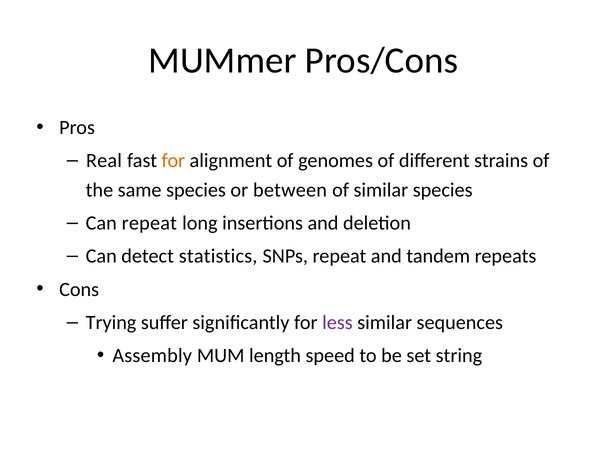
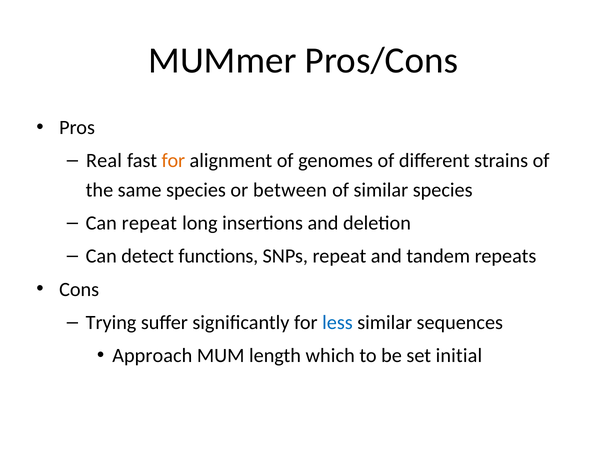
statistics: statistics -> functions
less colour: purple -> blue
Assembly: Assembly -> Approach
speed: speed -> which
string: string -> initial
